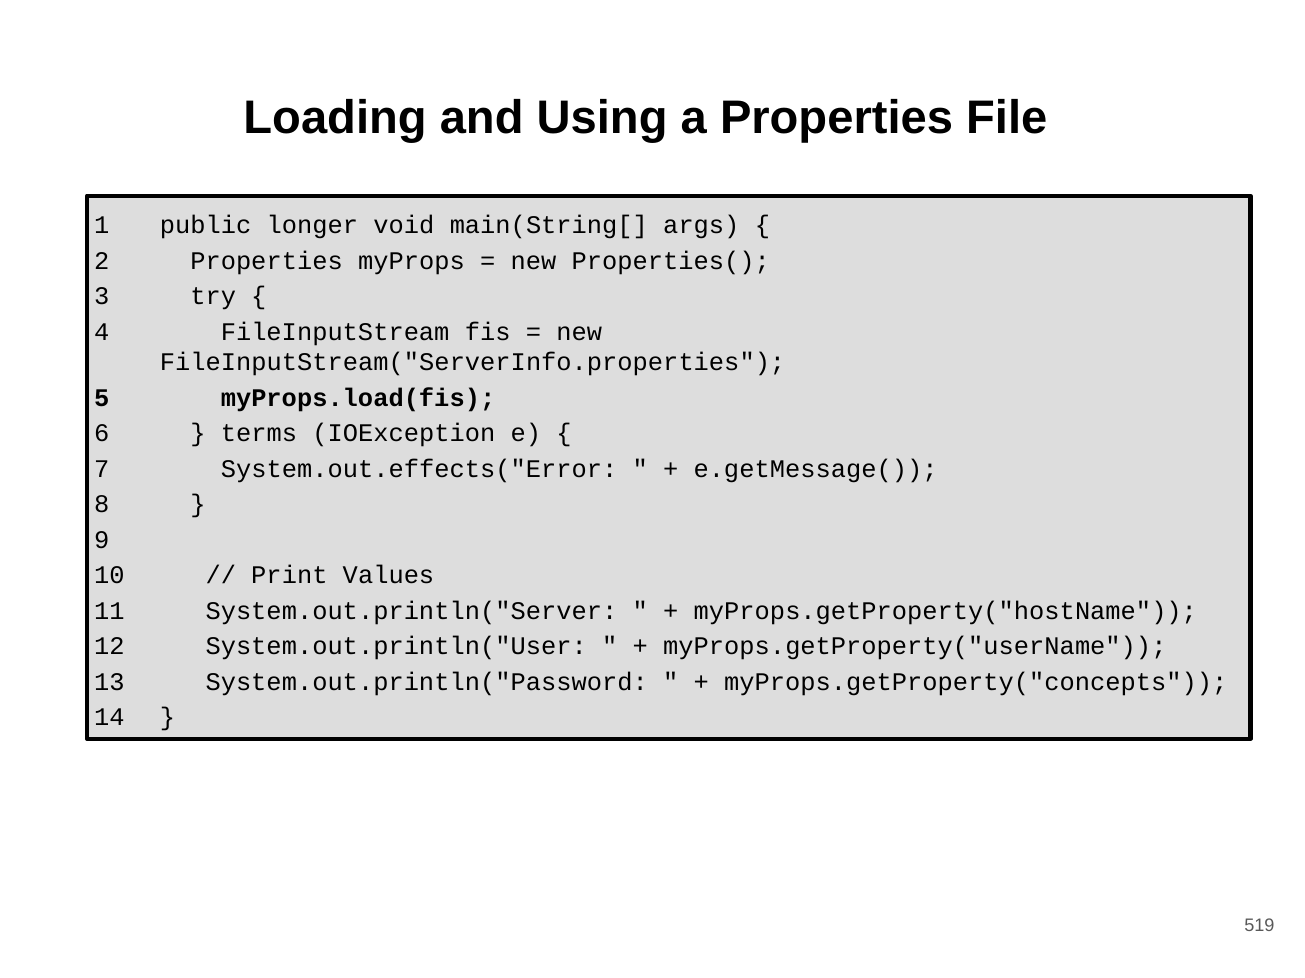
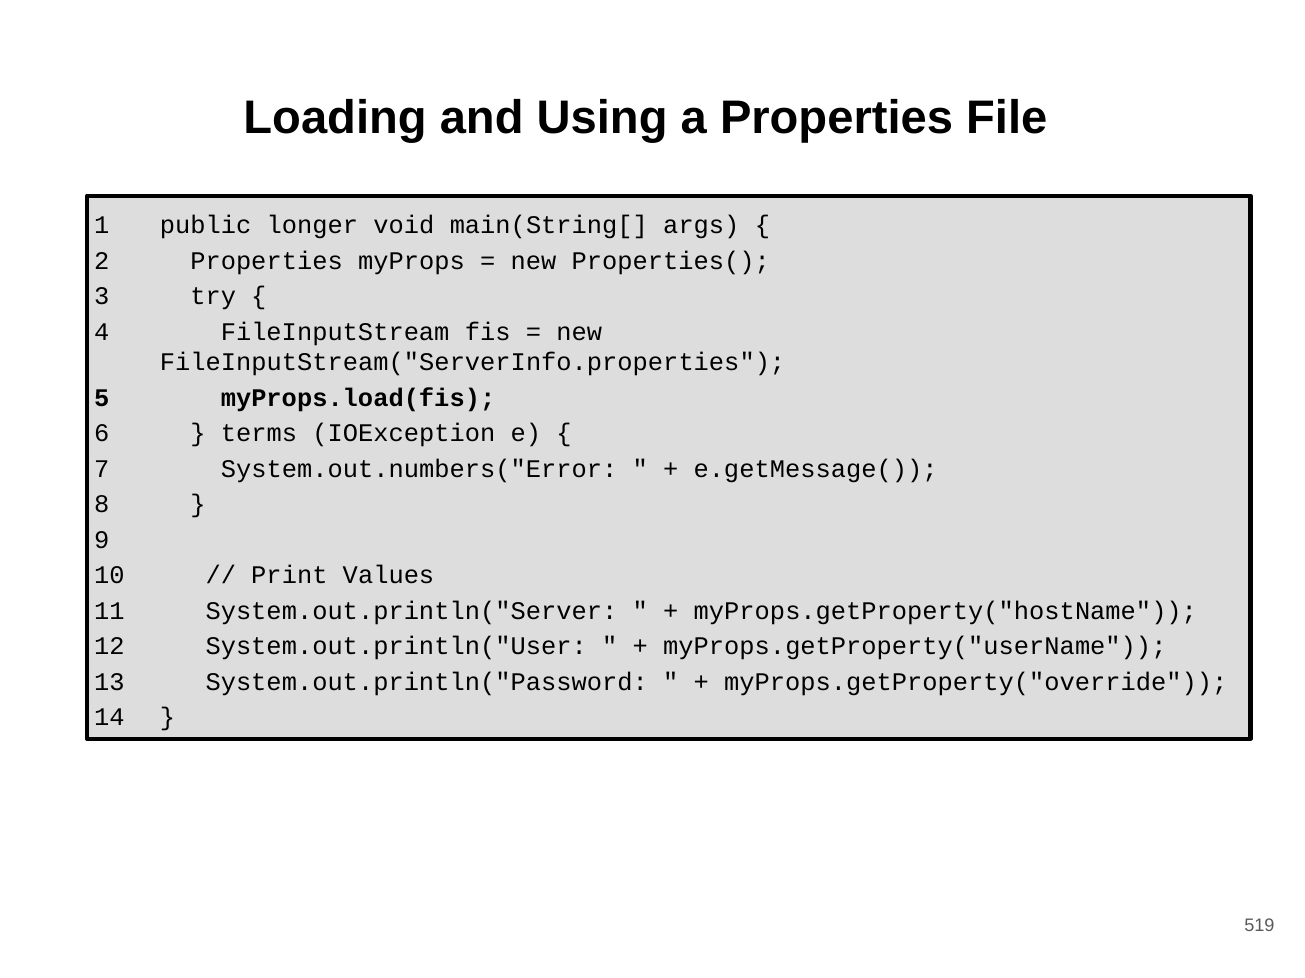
System.out.effects("Error: System.out.effects("Error -> System.out.numbers("Error
myProps.getProperty("concepts: myProps.getProperty("concepts -> myProps.getProperty("override
